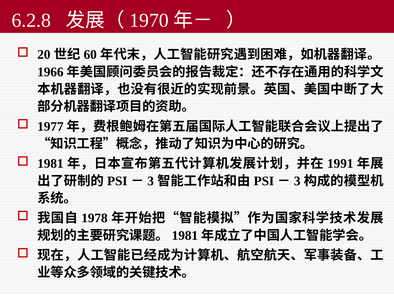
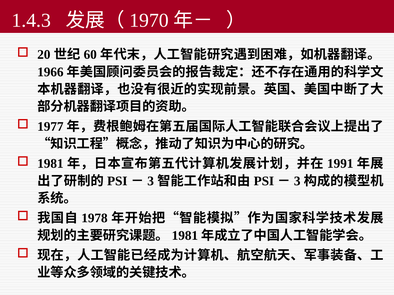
6.2.8: 6.2.8 -> 1.4.3
